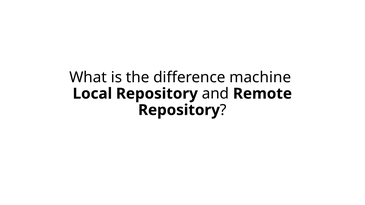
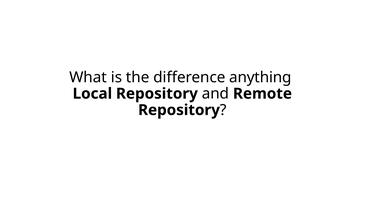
machine: machine -> anything
